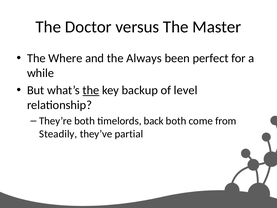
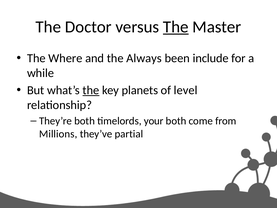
The at (176, 27) underline: none -> present
perfect: perfect -> include
backup: backup -> planets
back: back -> your
Steadily: Steadily -> Millions
